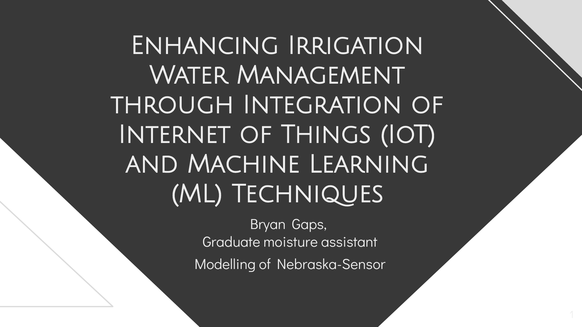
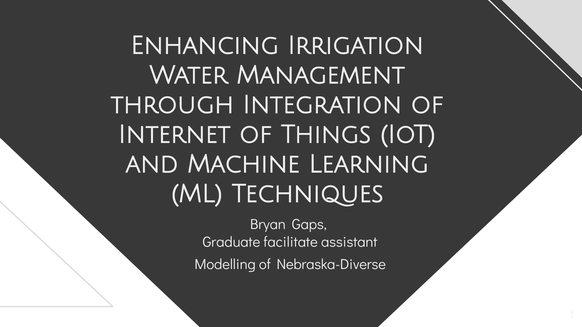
moisture: moisture -> facilitate
Nebraska-Sensor: Nebraska-Sensor -> Nebraska-Diverse
